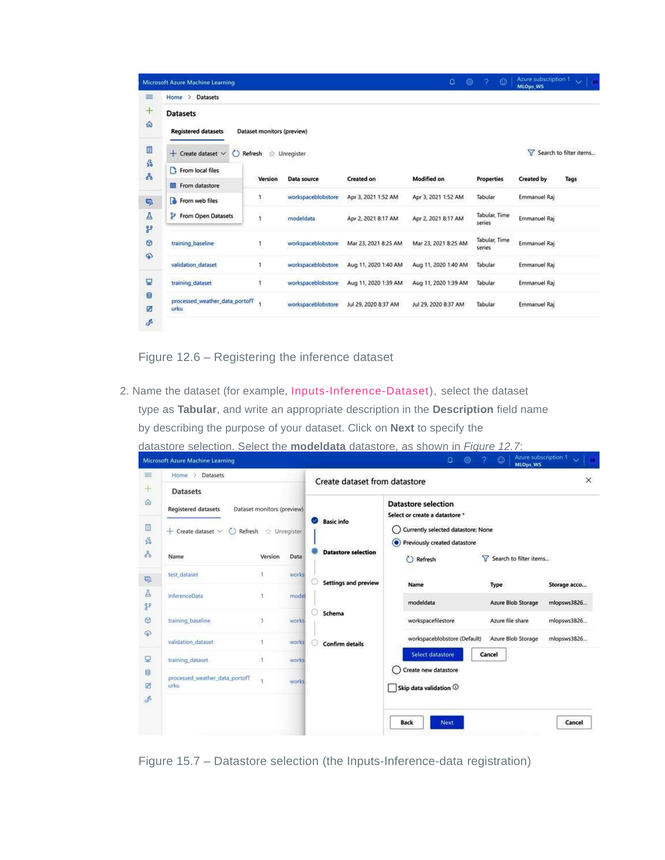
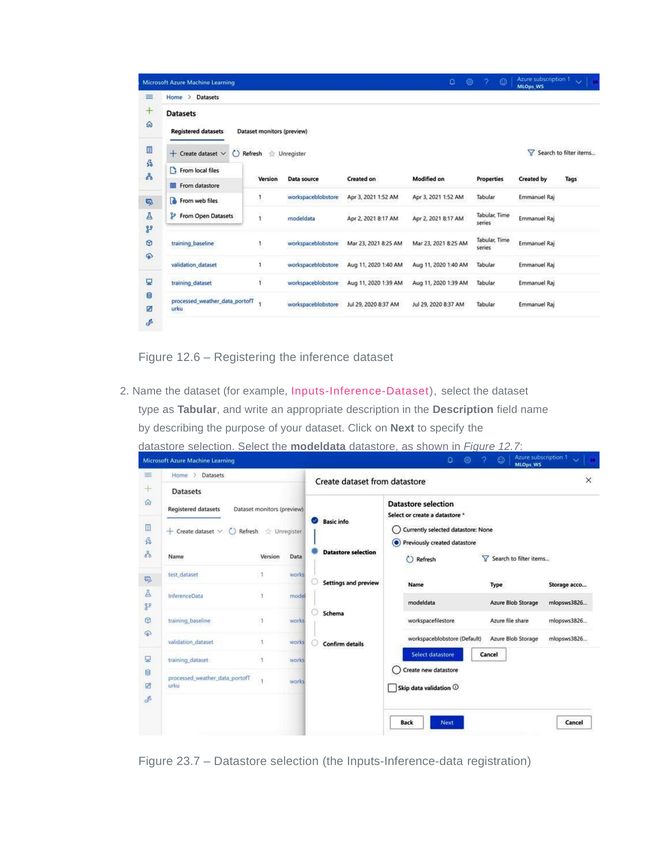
15.7: 15.7 -> 23.7
